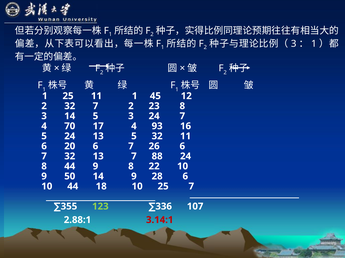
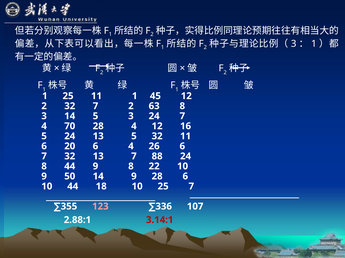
23: 23 -> 63
70 17: 17 -> 28
4 93: 93 -> 12
20 6 7: 7 -> 4
123 colour: light green -> pink
